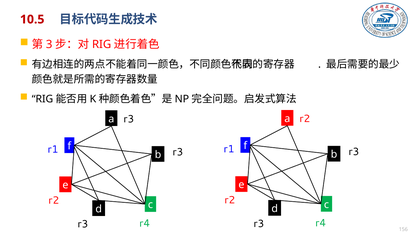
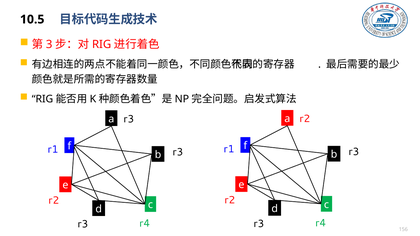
10.5 colour: red -> black
